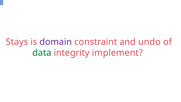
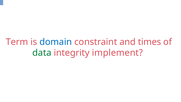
Stays: Stays -> Term
domain colour: purple -> blue
undo: undo -> times
